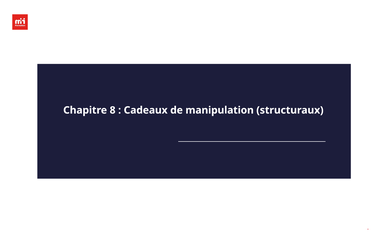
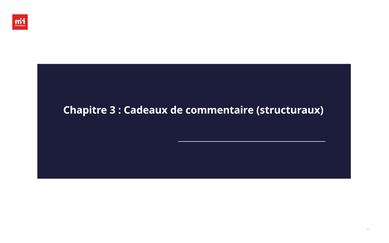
8: 8 -> 3
manipulation: manipulation -> commentaire
